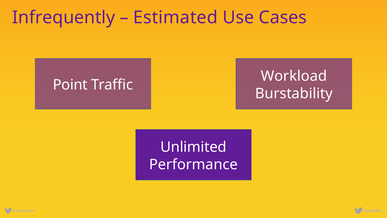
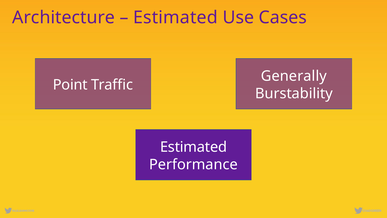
Infrequently: Infrequently -> Architecture
Workload: Workload -> Generally
Unlimited at (193, 147): Unlimited -> Estimated
